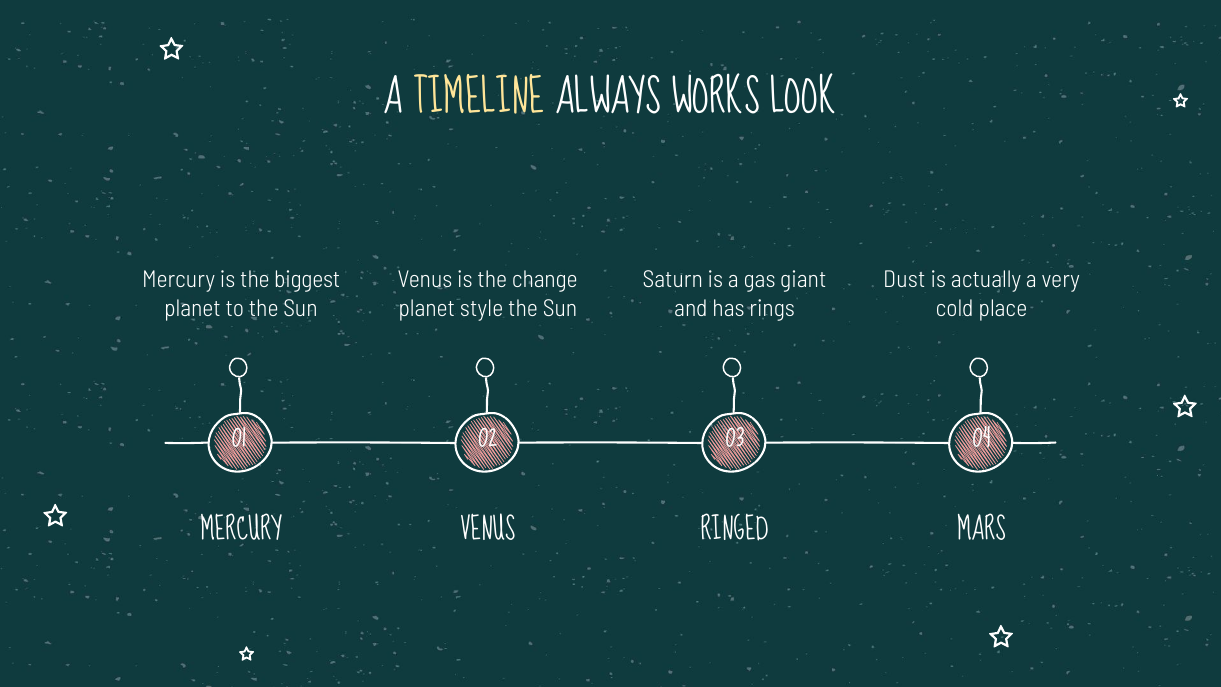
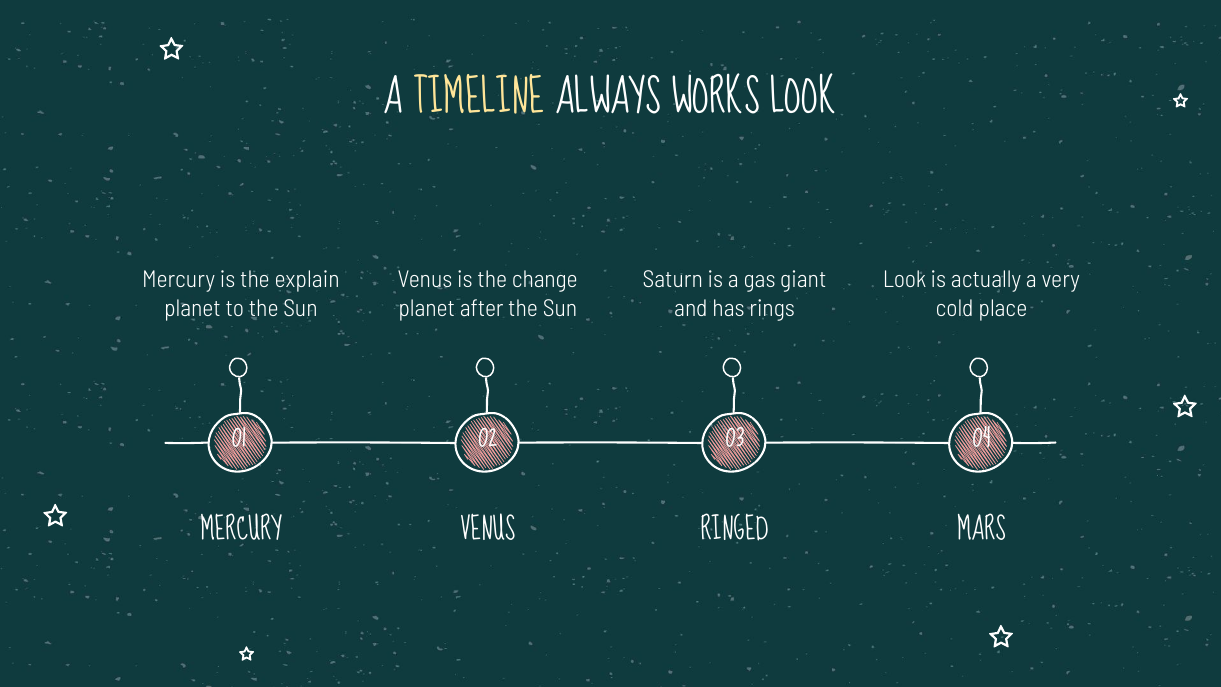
biggest: biggest -> explain
Dust at (904, 280): Dust -> Look
style: style -> after
